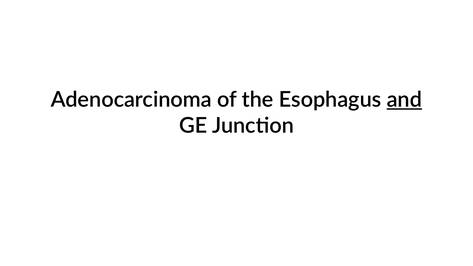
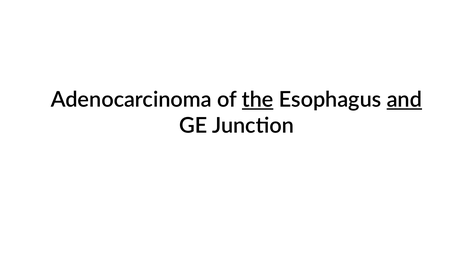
the underline: none -> present
